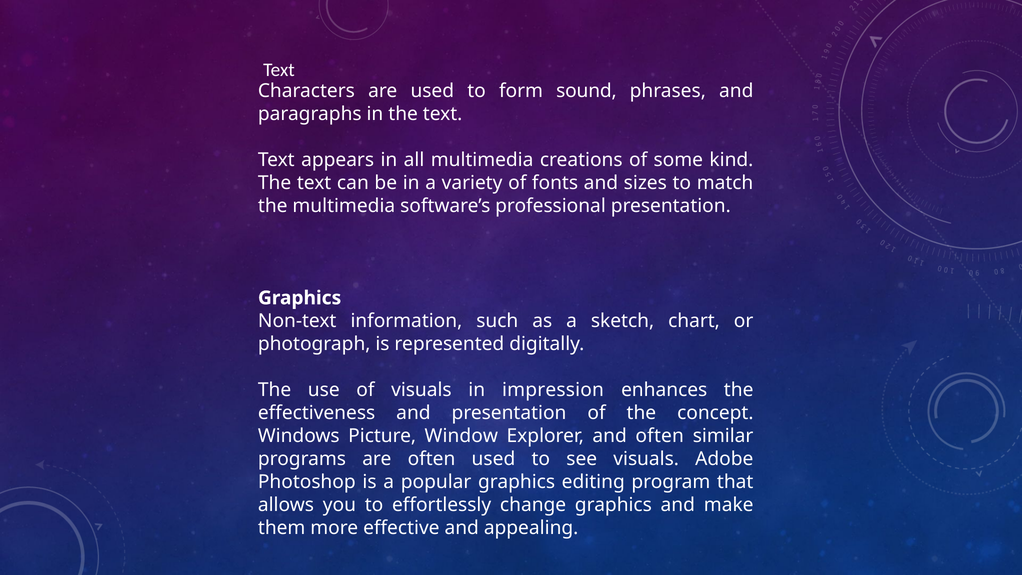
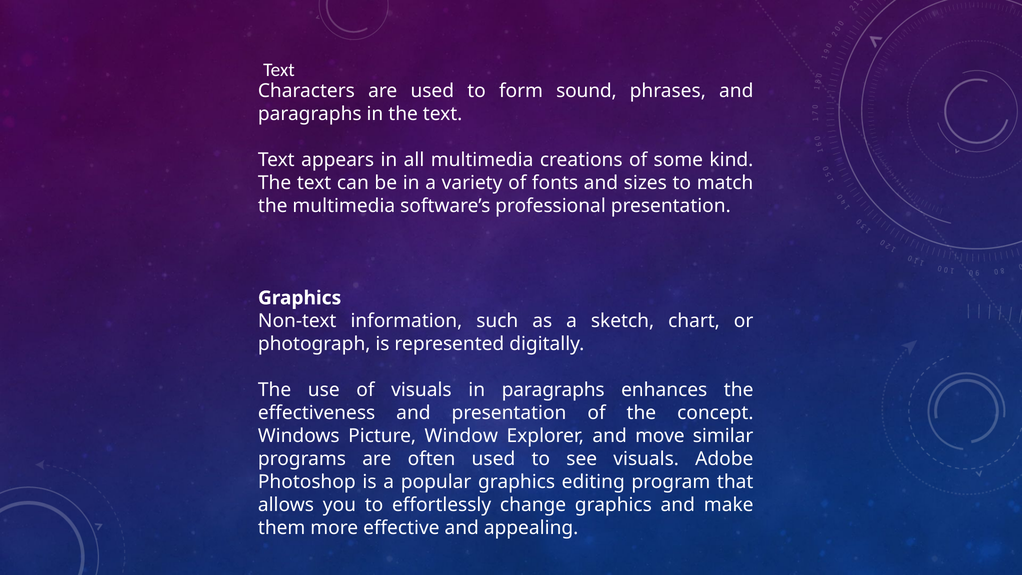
in impression: impression -> paragraphs
and often: often -> move
